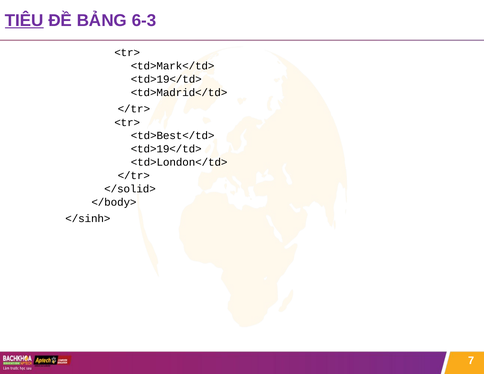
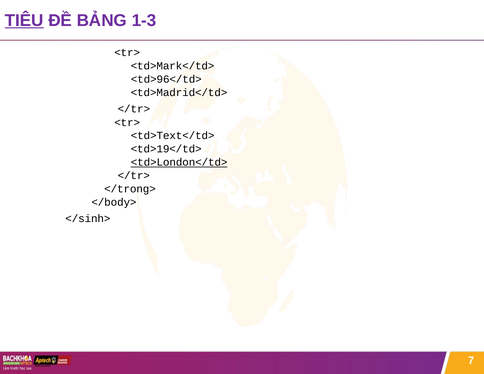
6-3: 6-3 -> 1-3
<td>19</td> at (166, 79): <td>19</td> -> <td>96</td>
<td>Best</td>: <td>Best</td> -> <td>Text</td>
<td>London</td> underline: none -> present
</solid>: </solid> -> </trong>
